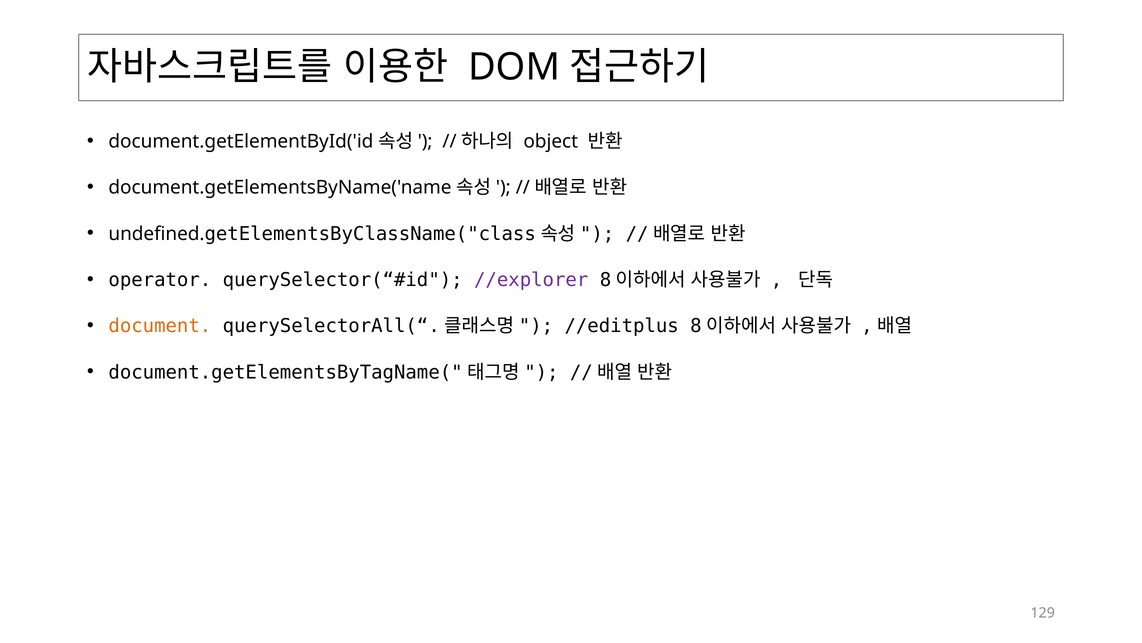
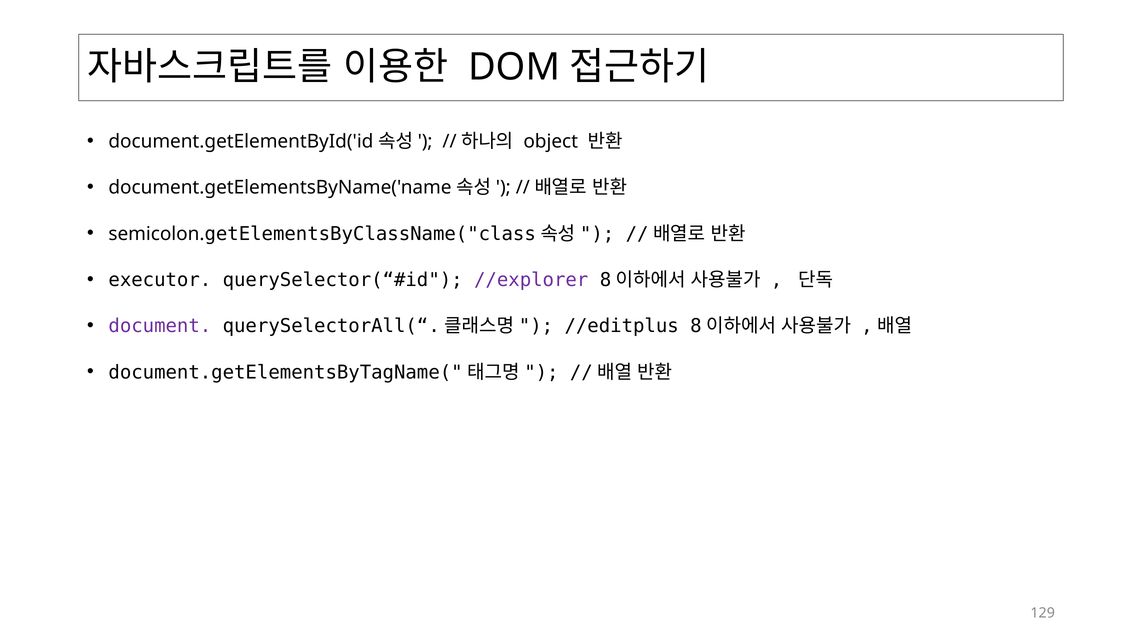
undefined: undefined -> semicolon
operator: operator -> executor
document colour: orange -> purple
